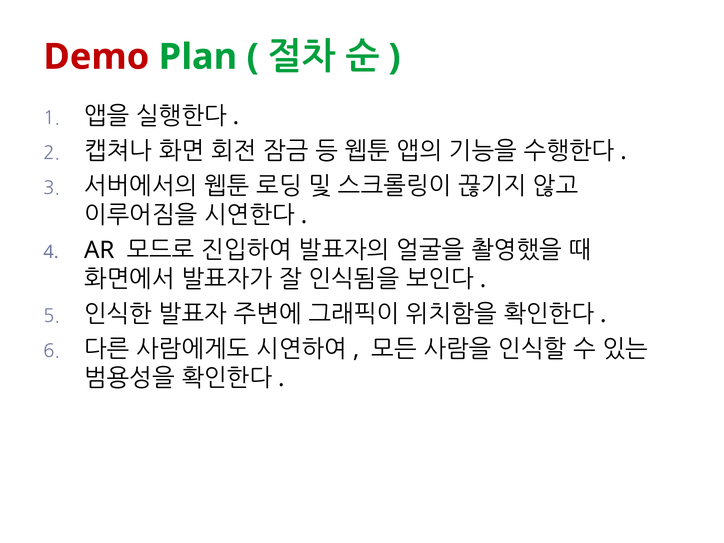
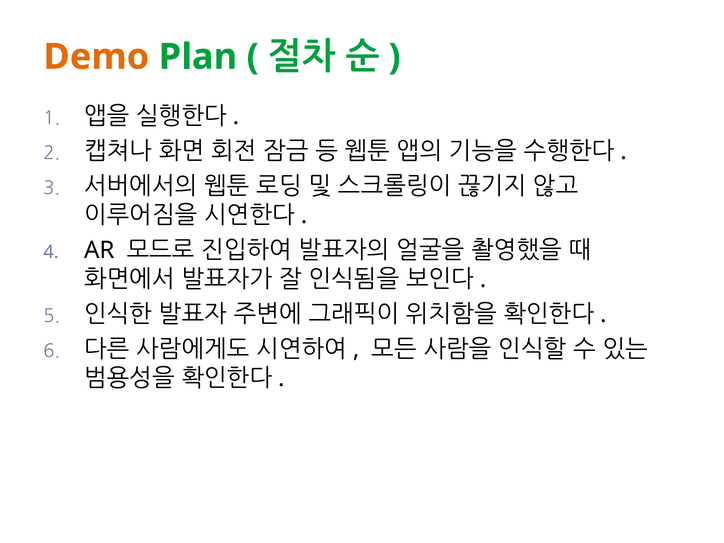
Demo colour: red -> orange
